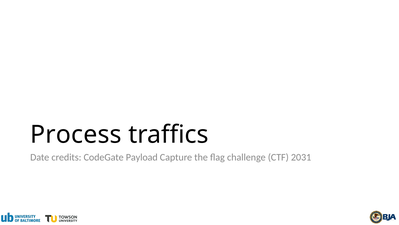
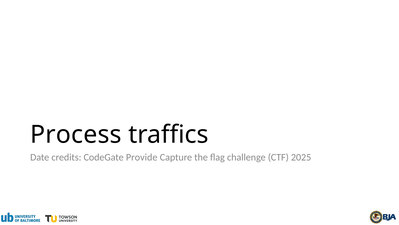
Payload: Payload -> Provide
2031: 2031 -> 2025
